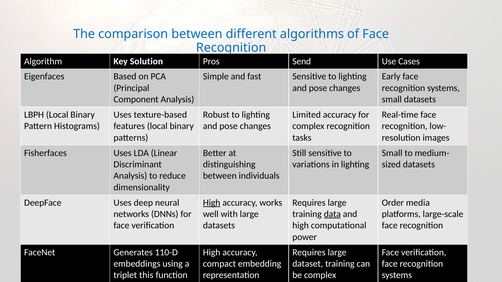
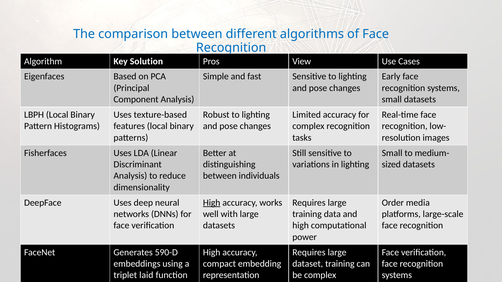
Send: Send -> View
data underline: present -> none
110-D: 110-D -> 590-D
this: this -> laid
